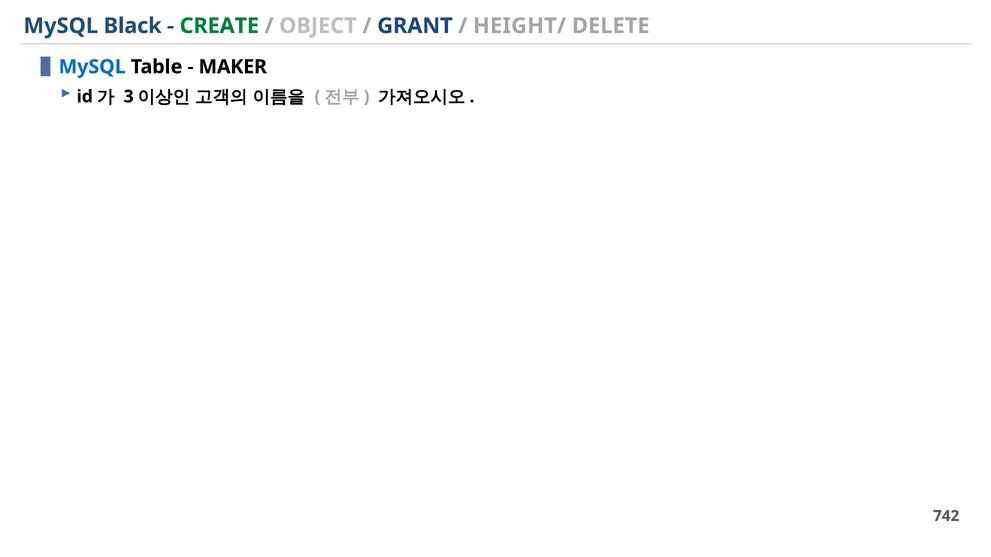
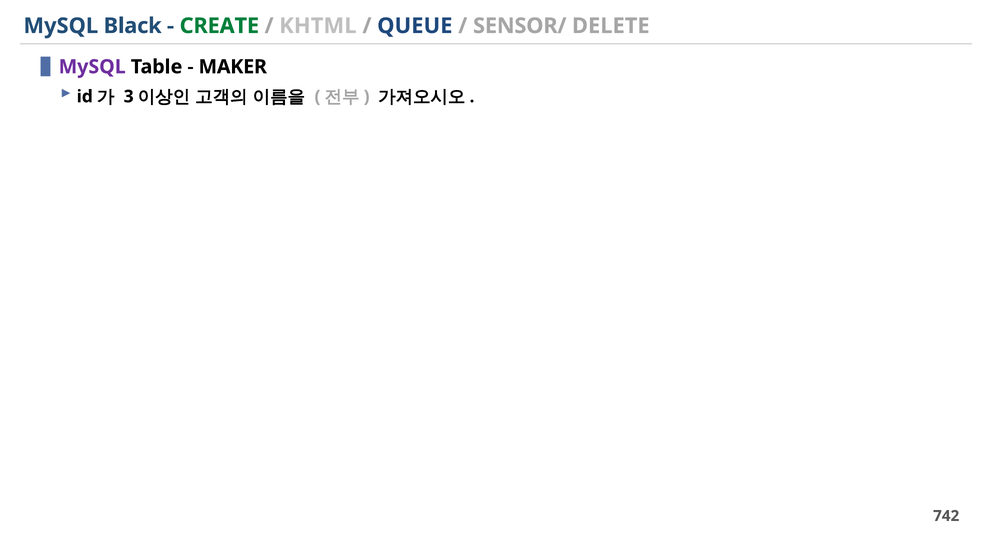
OBJECT: OBJECT -> KHTML
GRANT: GRANT -> QUEUE
HEIGHT/: HEIGHT/ -> SENSOR/
MySQL at (92, 67) colour: blue -> purple
